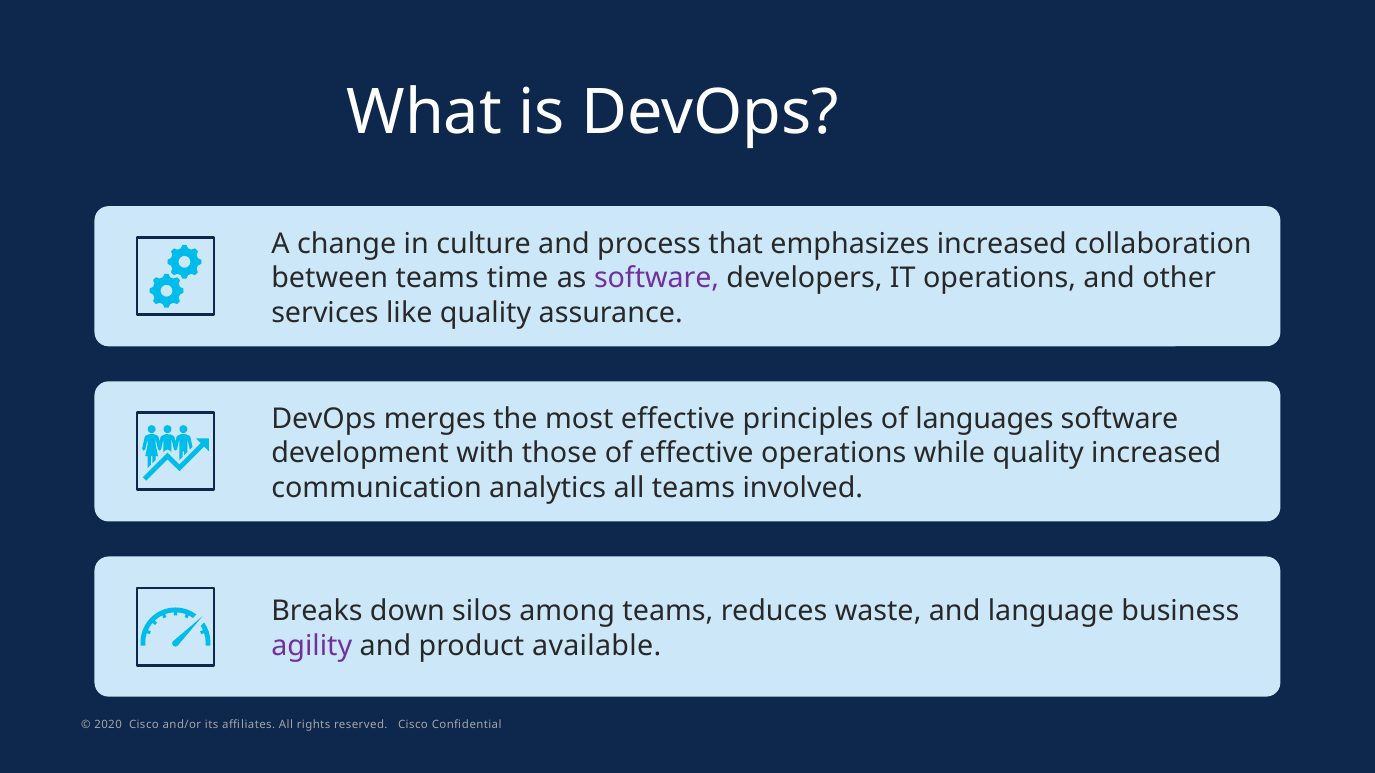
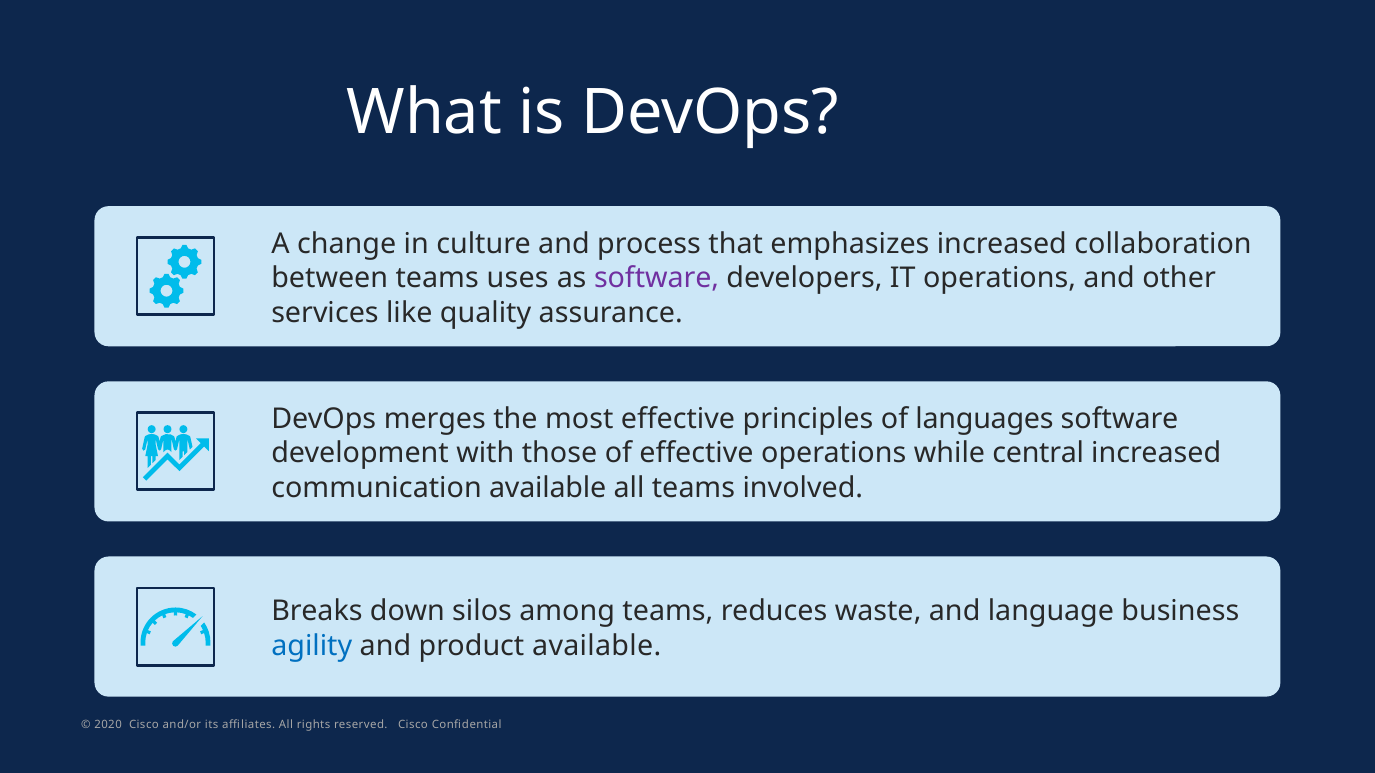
time: time -> uses
while quality: quality -> central
communication analytics: analytics -> available
agility colour: purple -> blue
